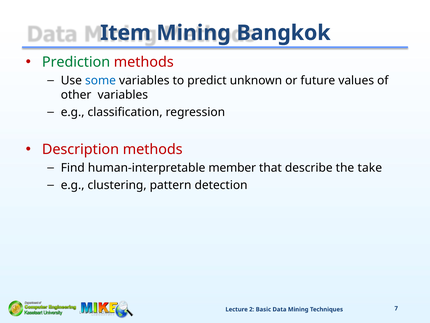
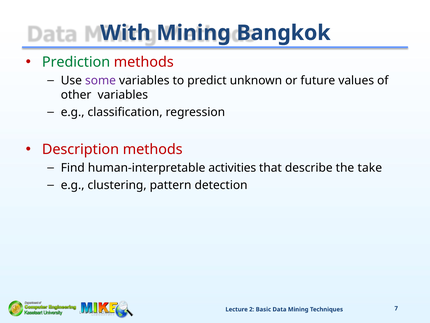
Item: Item -> With
some colour: blue -> purple
member: member -> activities
